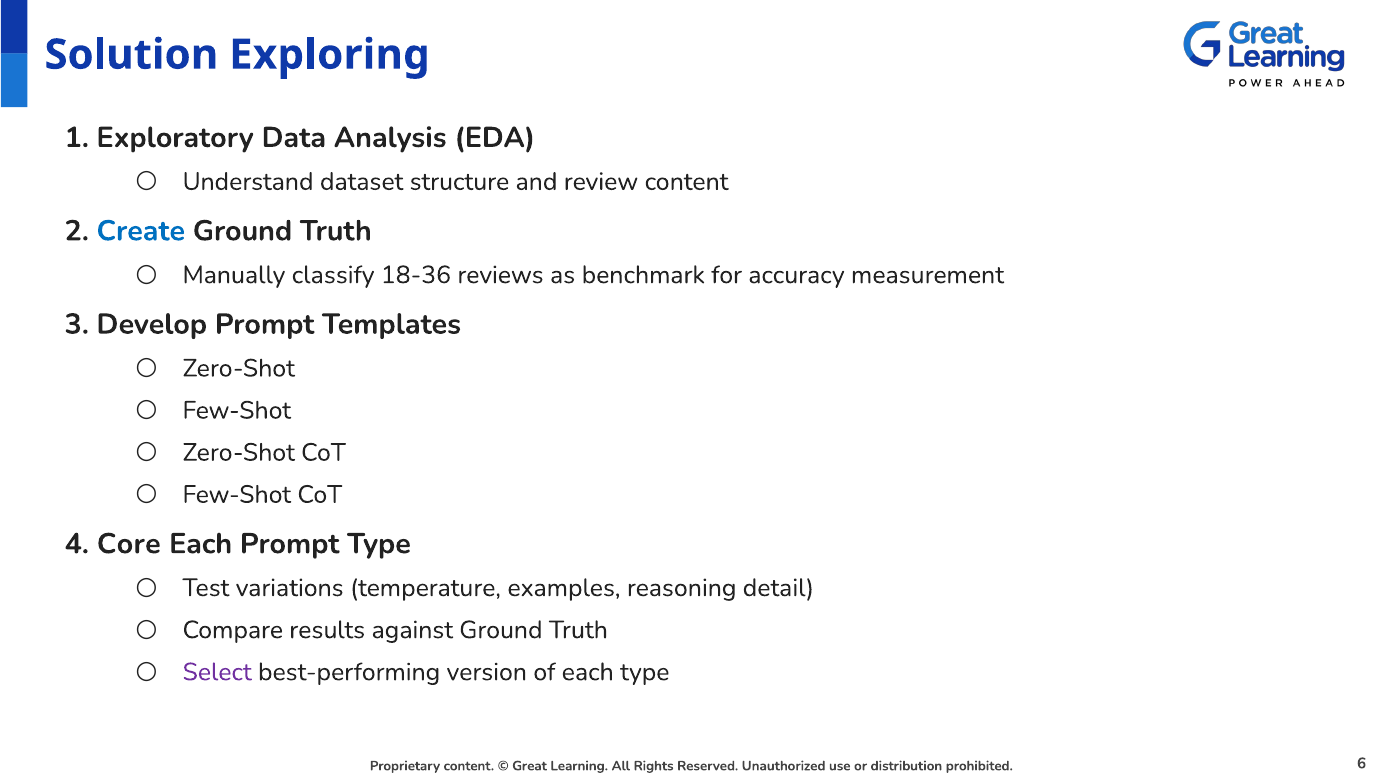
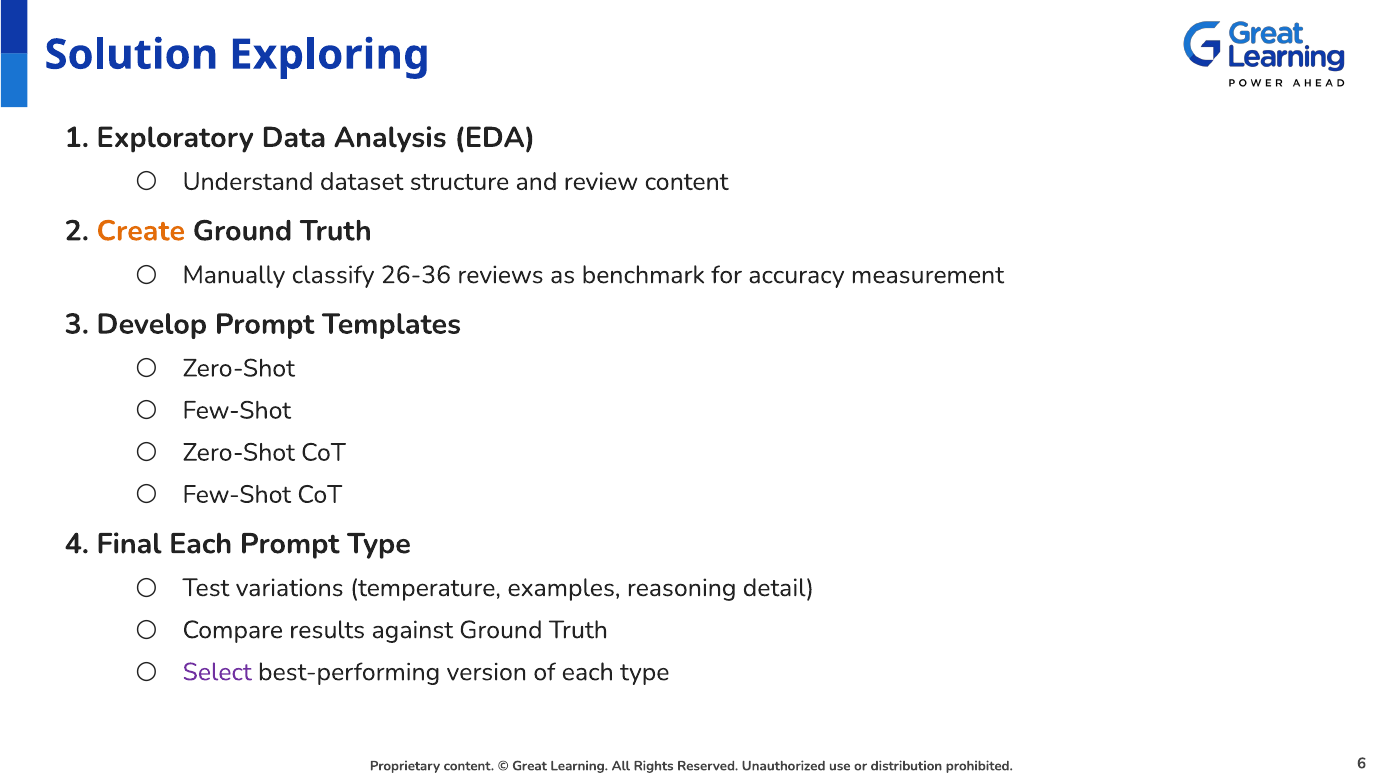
Create colour: blue -> orange
18-36: 18-36 -> 26-36
Core: Core -> Final
